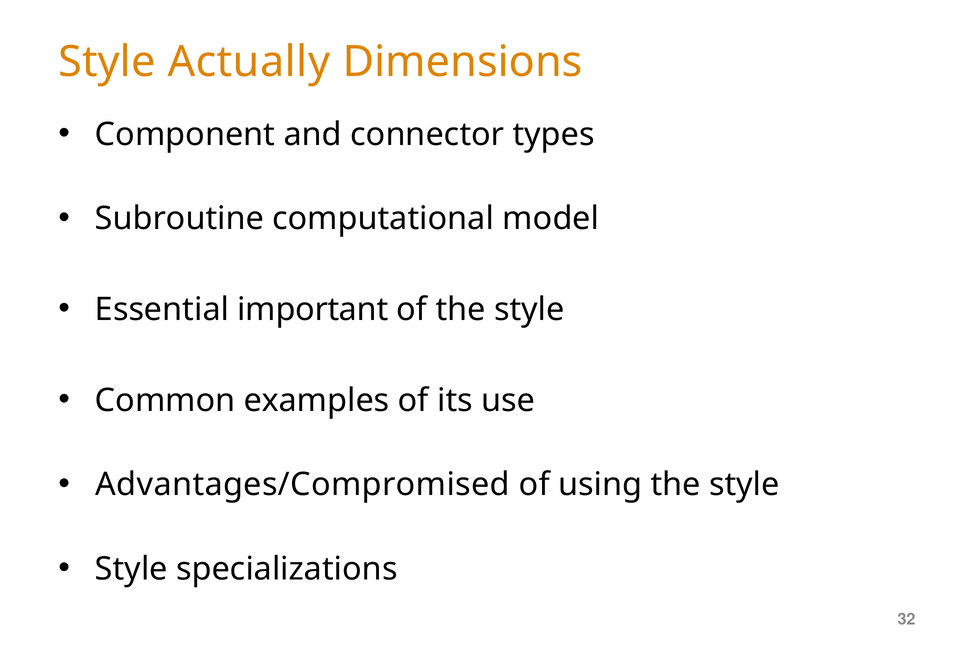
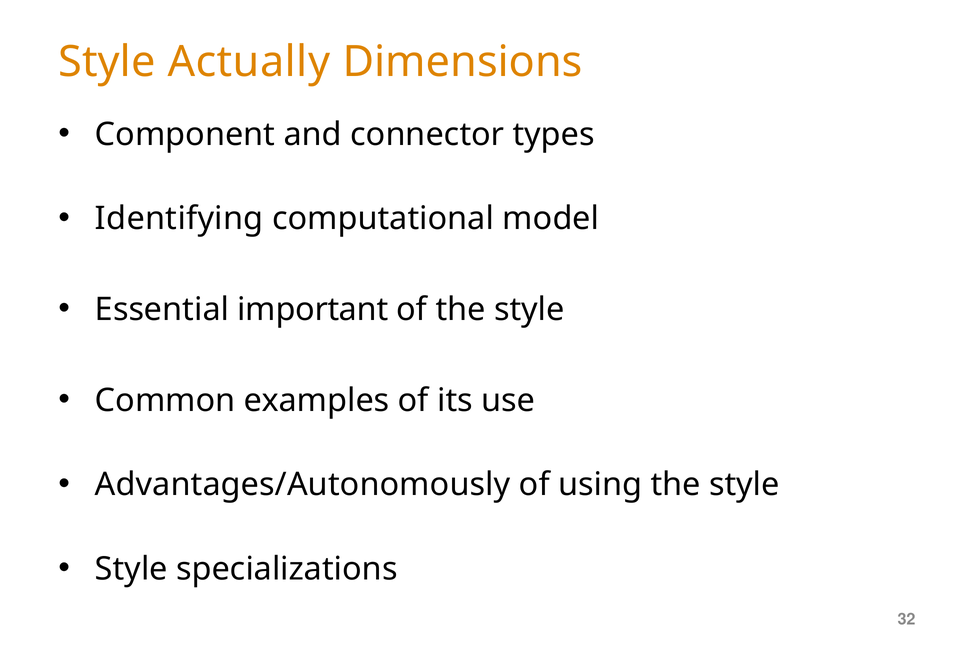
Subroutine: Subroutine -> Identifying
Advantages/Compromised: Advantages/Compromised -> Advantages/Autonomously
